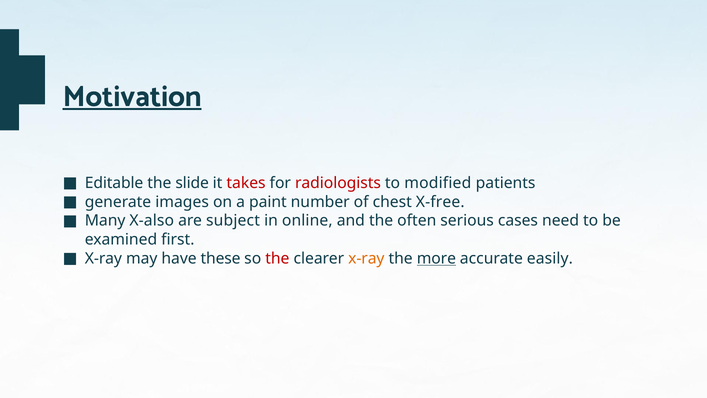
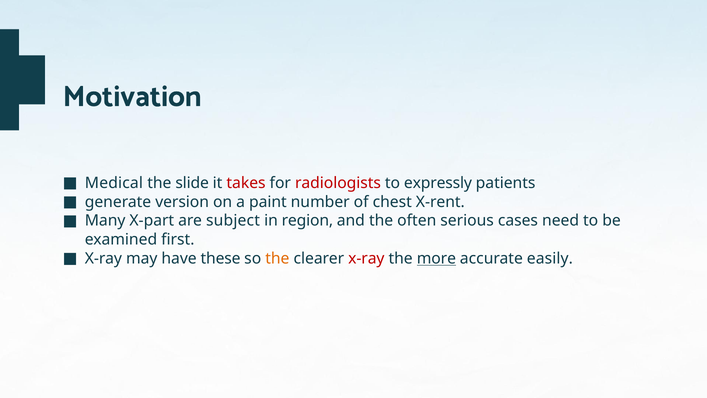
Motivation underline: present -> none
Editable: Editable -> Medical
modified: modified -> expressly
images: images -> version
X-free: X-free -> X-rent
X-also: X-also -> X-part
online: online -> region
the at (277, 258) colour: red -> orange
x-ray at (366, 258) colour: orange -> red
